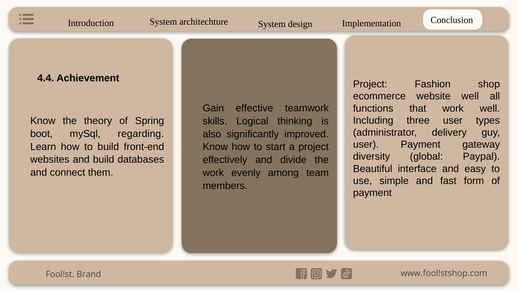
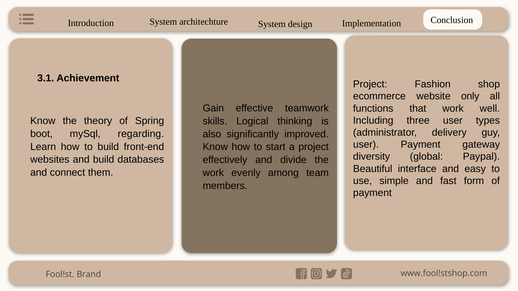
4.4: 4.4 -> 3.1
website well: well -> only
